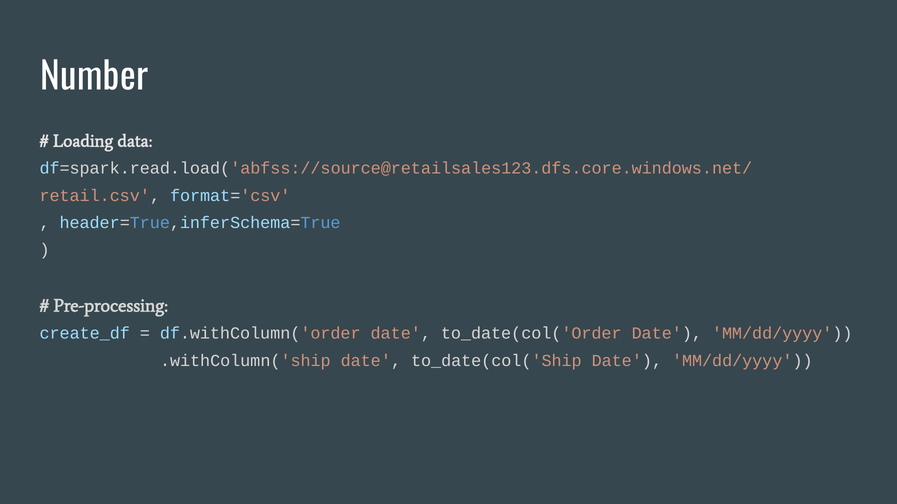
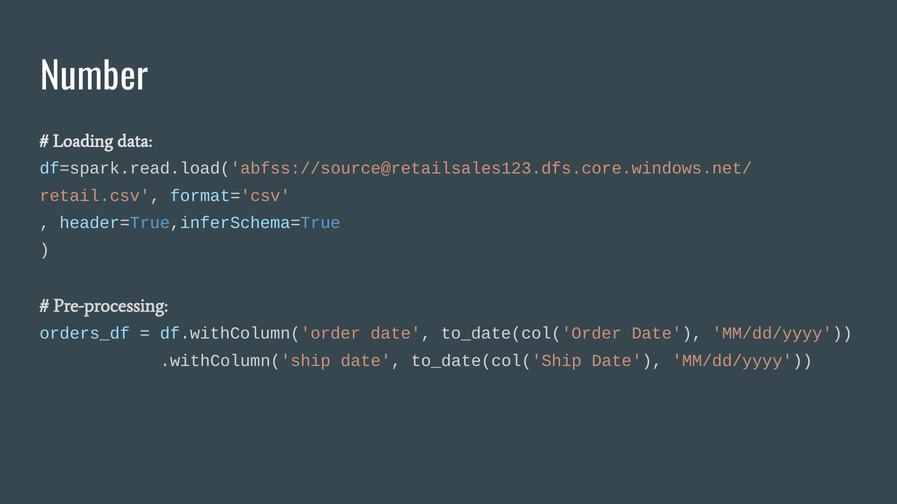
create_df: create_df -> orders_df
